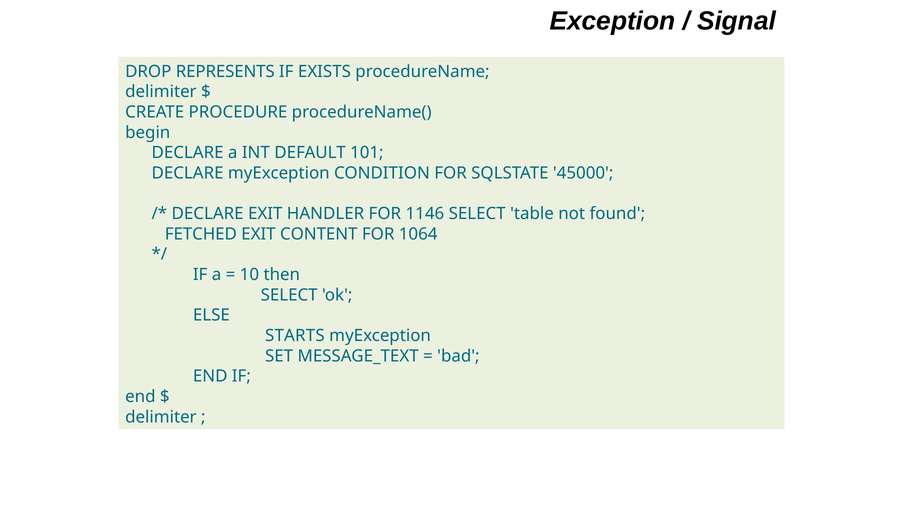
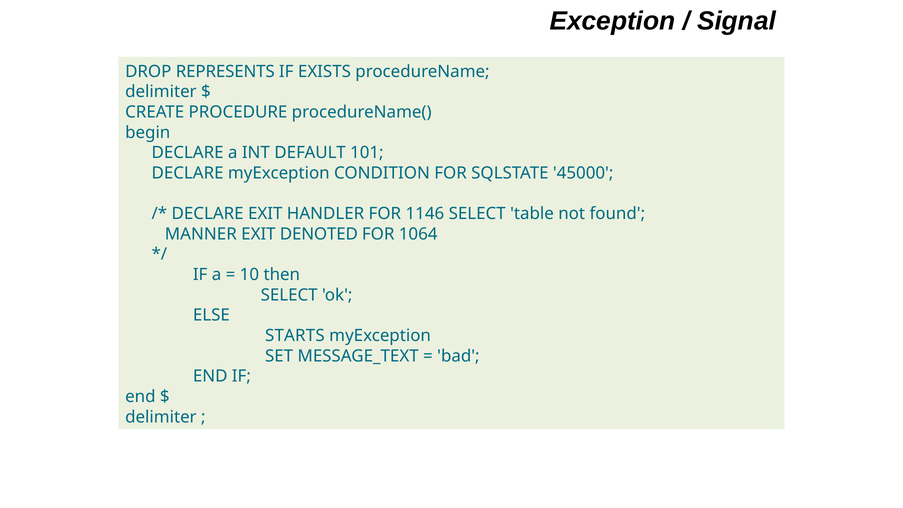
FETCHED: FETCHED -> MANNER
CONTENT: CONTENT -> DENOTED
